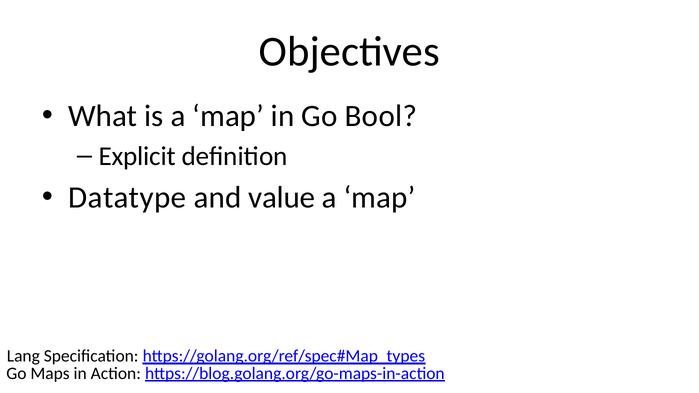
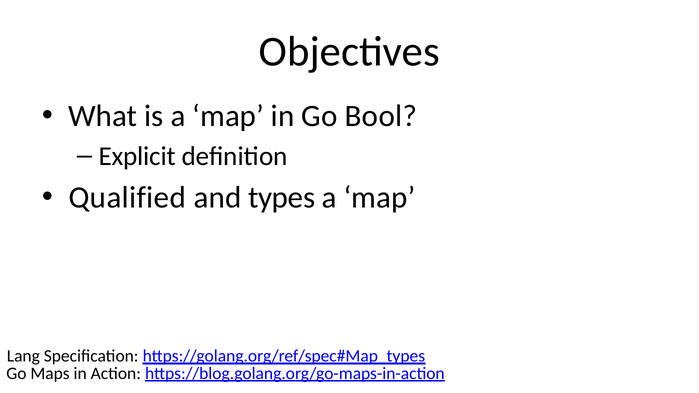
Datatype: Datatype -> Qualified
value: value -> types
